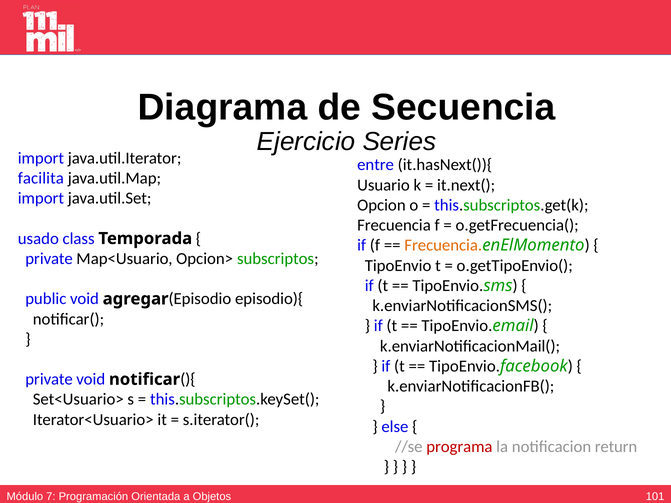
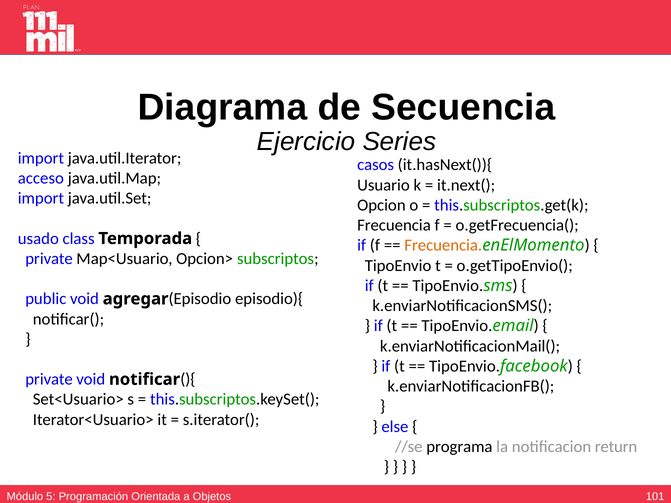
entre: entre -> casos
facilita: facilita -> acceso
programa colour: red -> black
7: 7 -> 5
